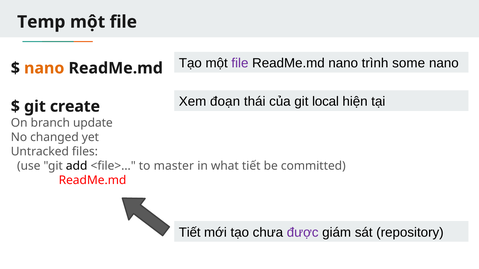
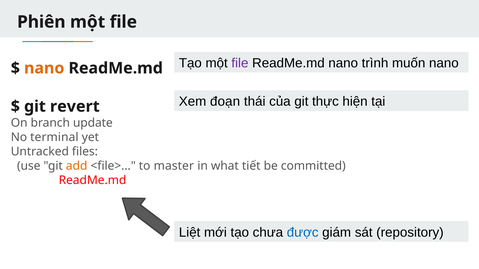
Temp: Temp -> Phiên
some: some -> muốn
local: local -> thực
create: create -> revert
changed: changed -> terminal
add colour: black -> orange
Tiết at (190, 233): Tiết -> Liệt
được colour: purple -> blue
